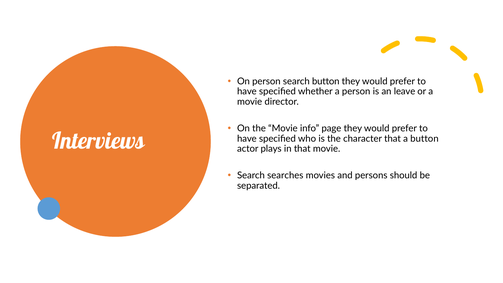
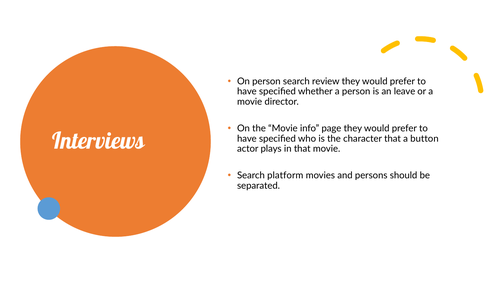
search button: button -> review
searches: searches -> platform
